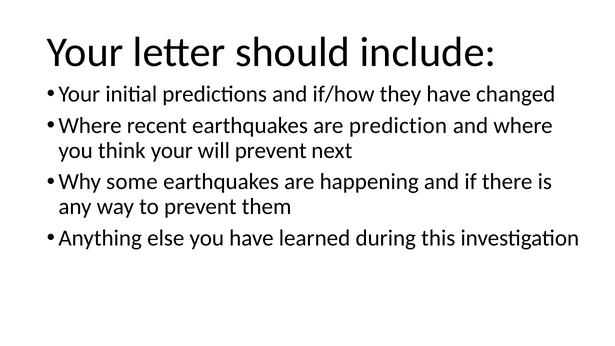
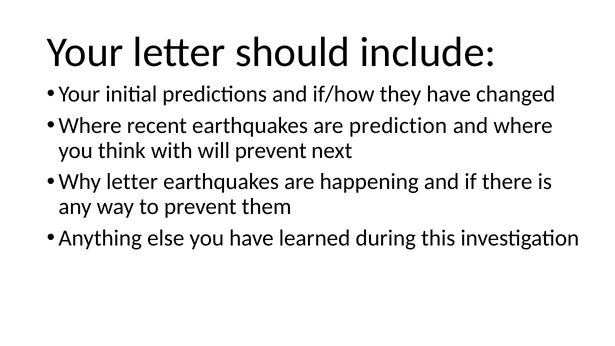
think your: your -> with
Why some: some -> letter
